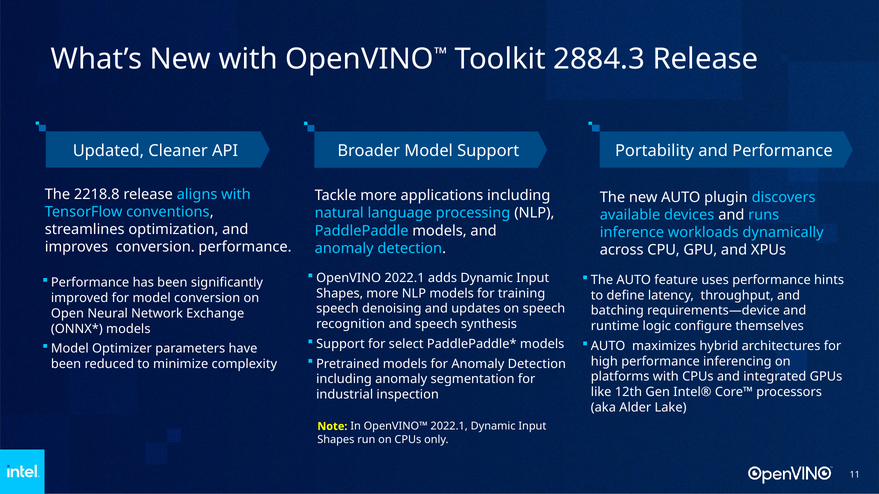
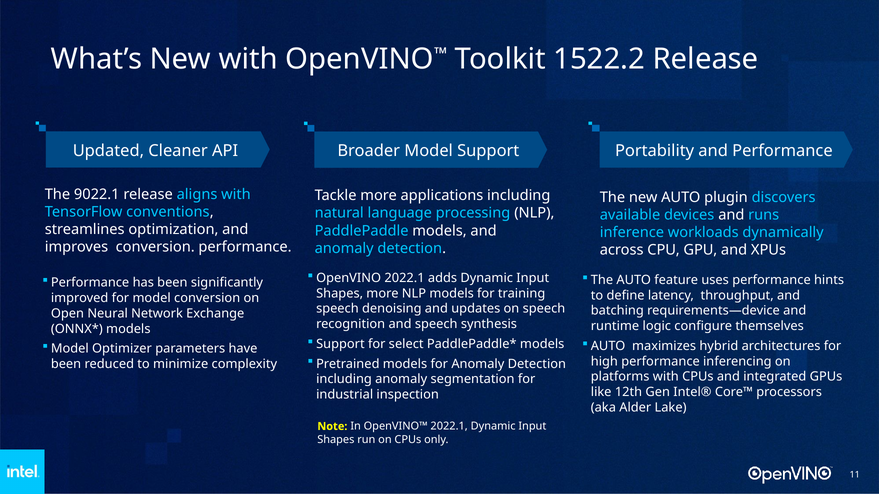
2884.3: 2884.3 -> 1522.2
2218.8: 2218.8 -> 9022.1
